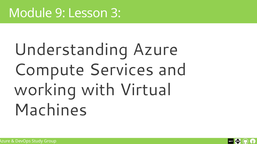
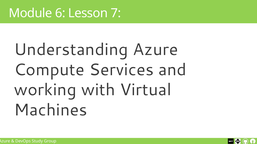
9: 9 -> 6
3: 3 -> 7
